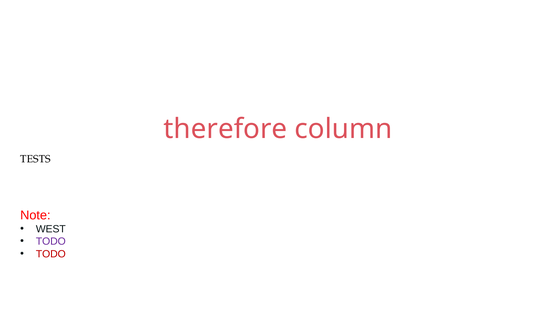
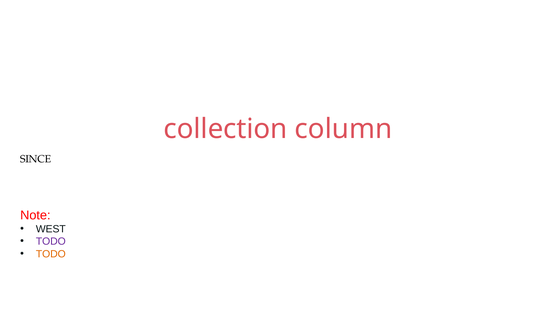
therefore: therefore -> collection
TESTS: TESTS -> SINCE
TODO at (51, 254) colour: red -> orange
